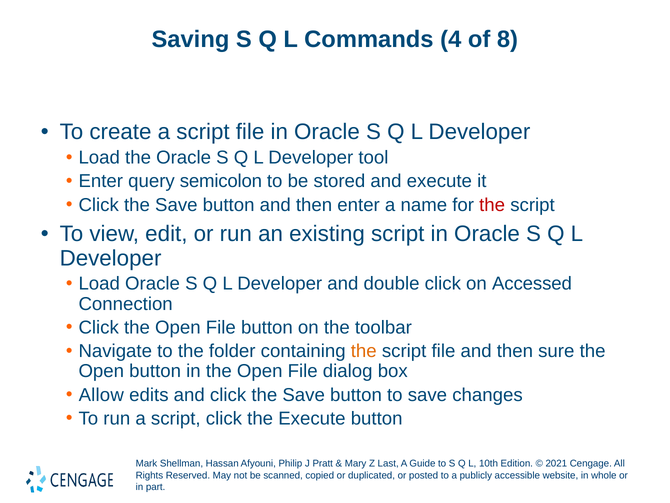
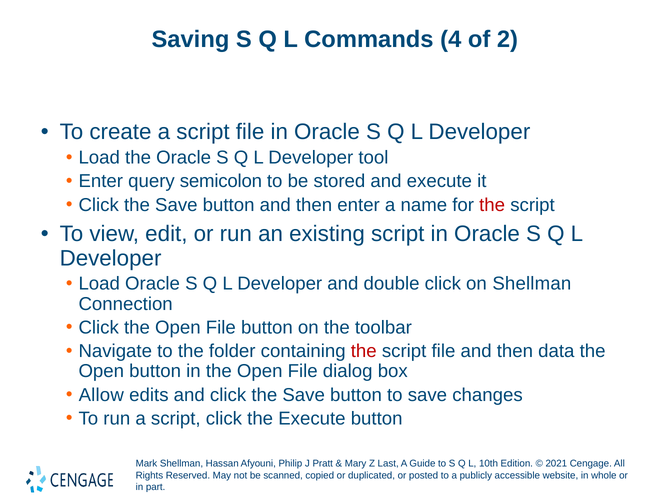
8: 8 -> 2
on Accessed: Accessed -> Shellman
the at (364, 351) colour: orange -> red
sure: sure -> data
